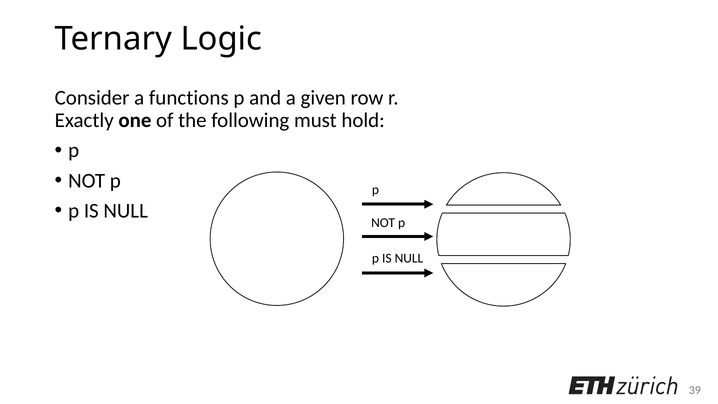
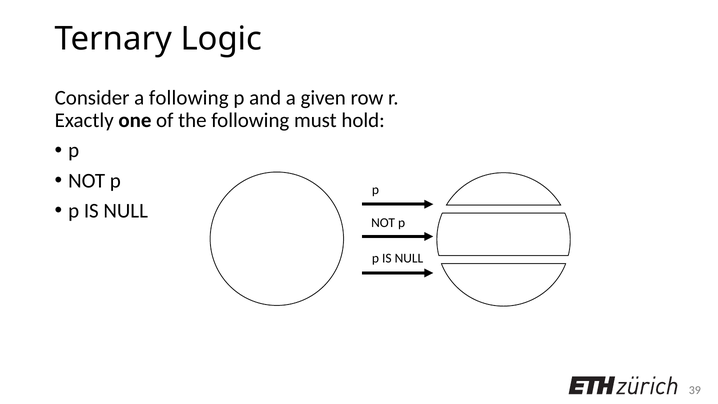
a functions: functions -> following
